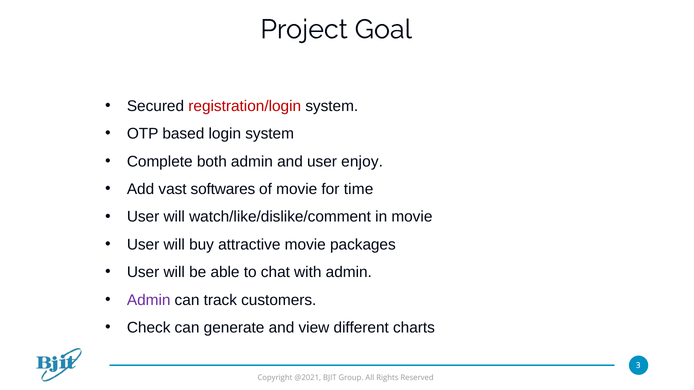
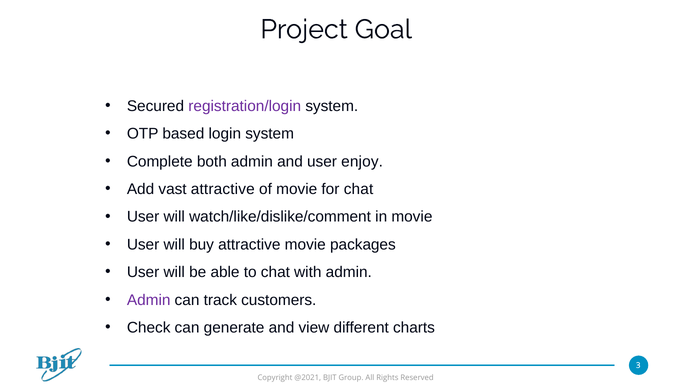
registration/login colour: red -> purple
vast softwares: softwares -> attractive
for time: time -> chat
